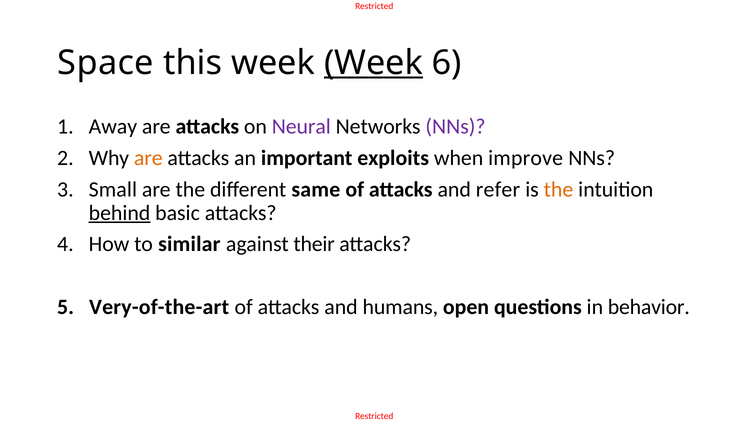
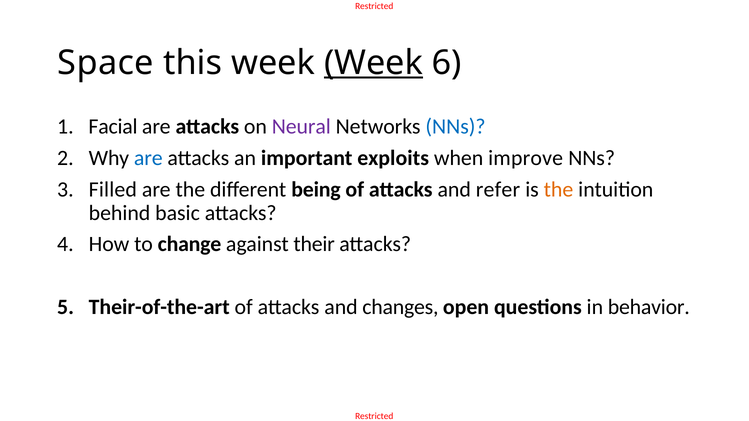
Away: Away -> Facial
NNs at (455, 127) colour: purple -> blue
are at (148, 158) colour: orange -> blue
Small: Small -> Filled
same: same -> being
behind underline: present -> none
similar: similar -> change
Very-of-the-art: Very-of-the-art -> Their-of-the-art
humans: humans -> changes
